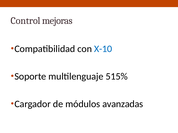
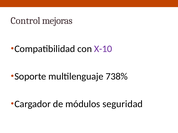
X-10 colour: blue -> purple
515%: 515% -> 738%
avanzadas: avanzadas -> seguridad
